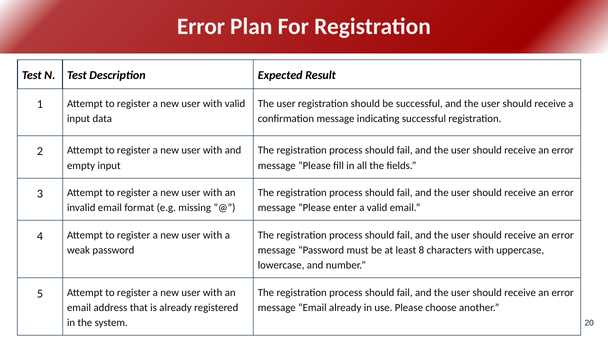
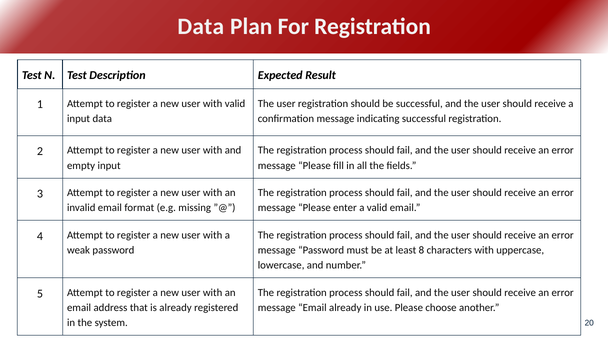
Error at (201, 27): Error -> Data
